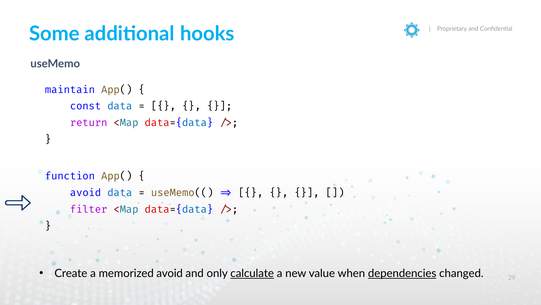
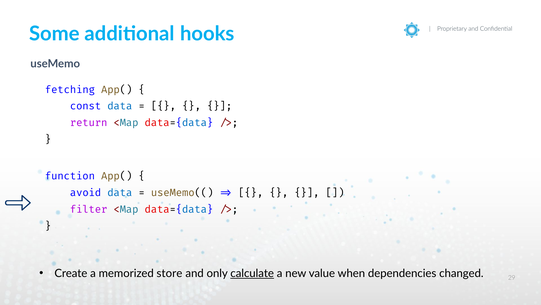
maintain: maintain -> fetching
memorized avoid: avoid -> store
dependencies underline: present -> none
